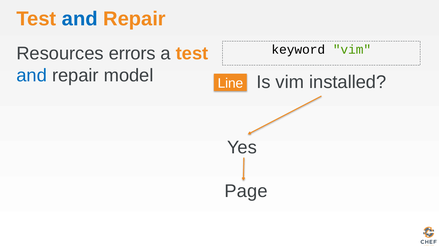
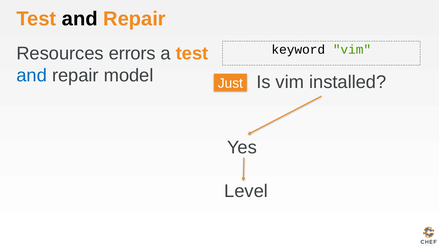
and at (80, 19) colour: blue -> black
Line: Line -> Just
Page: Page -> Level
